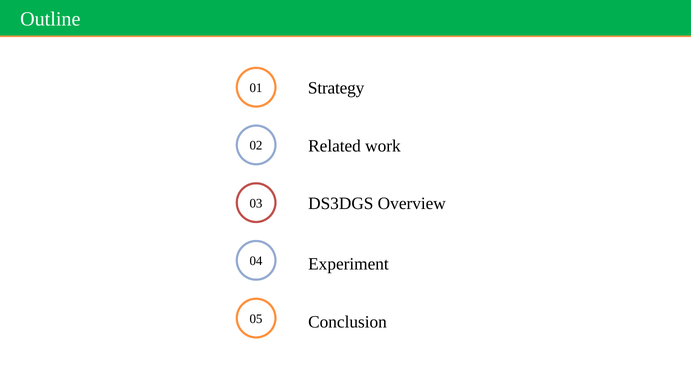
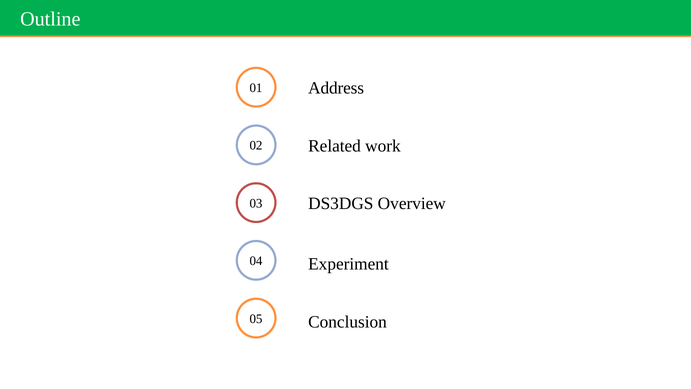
Strategy: Strategy -> Address
